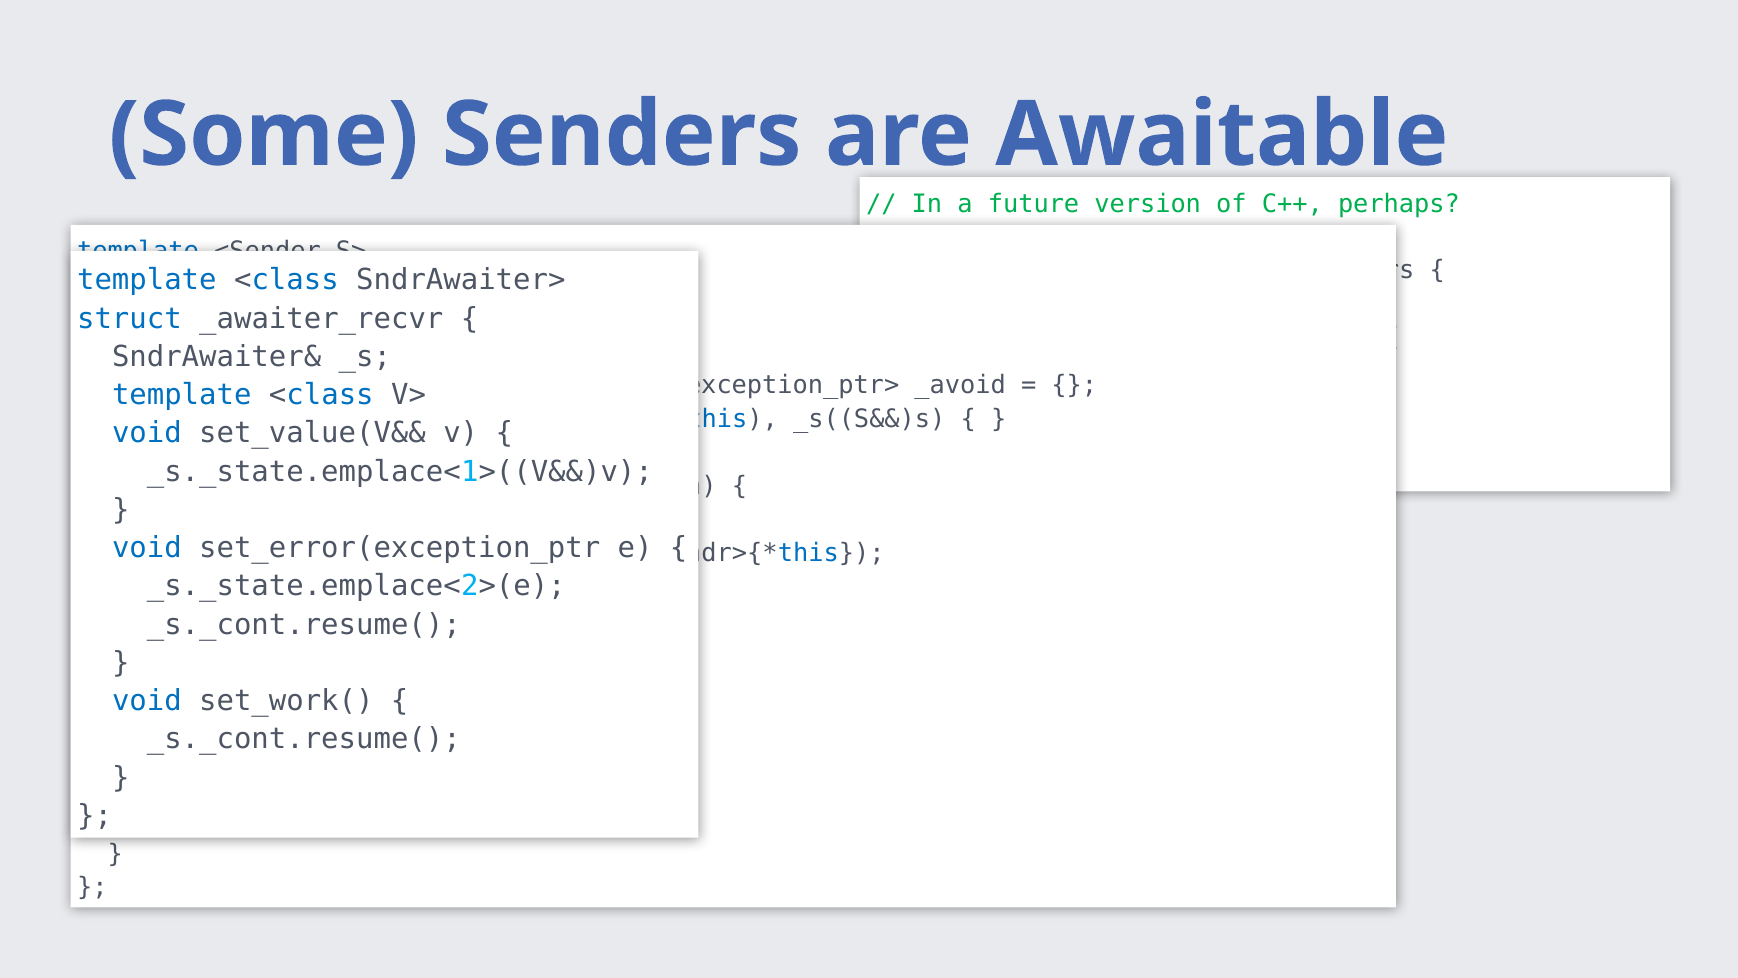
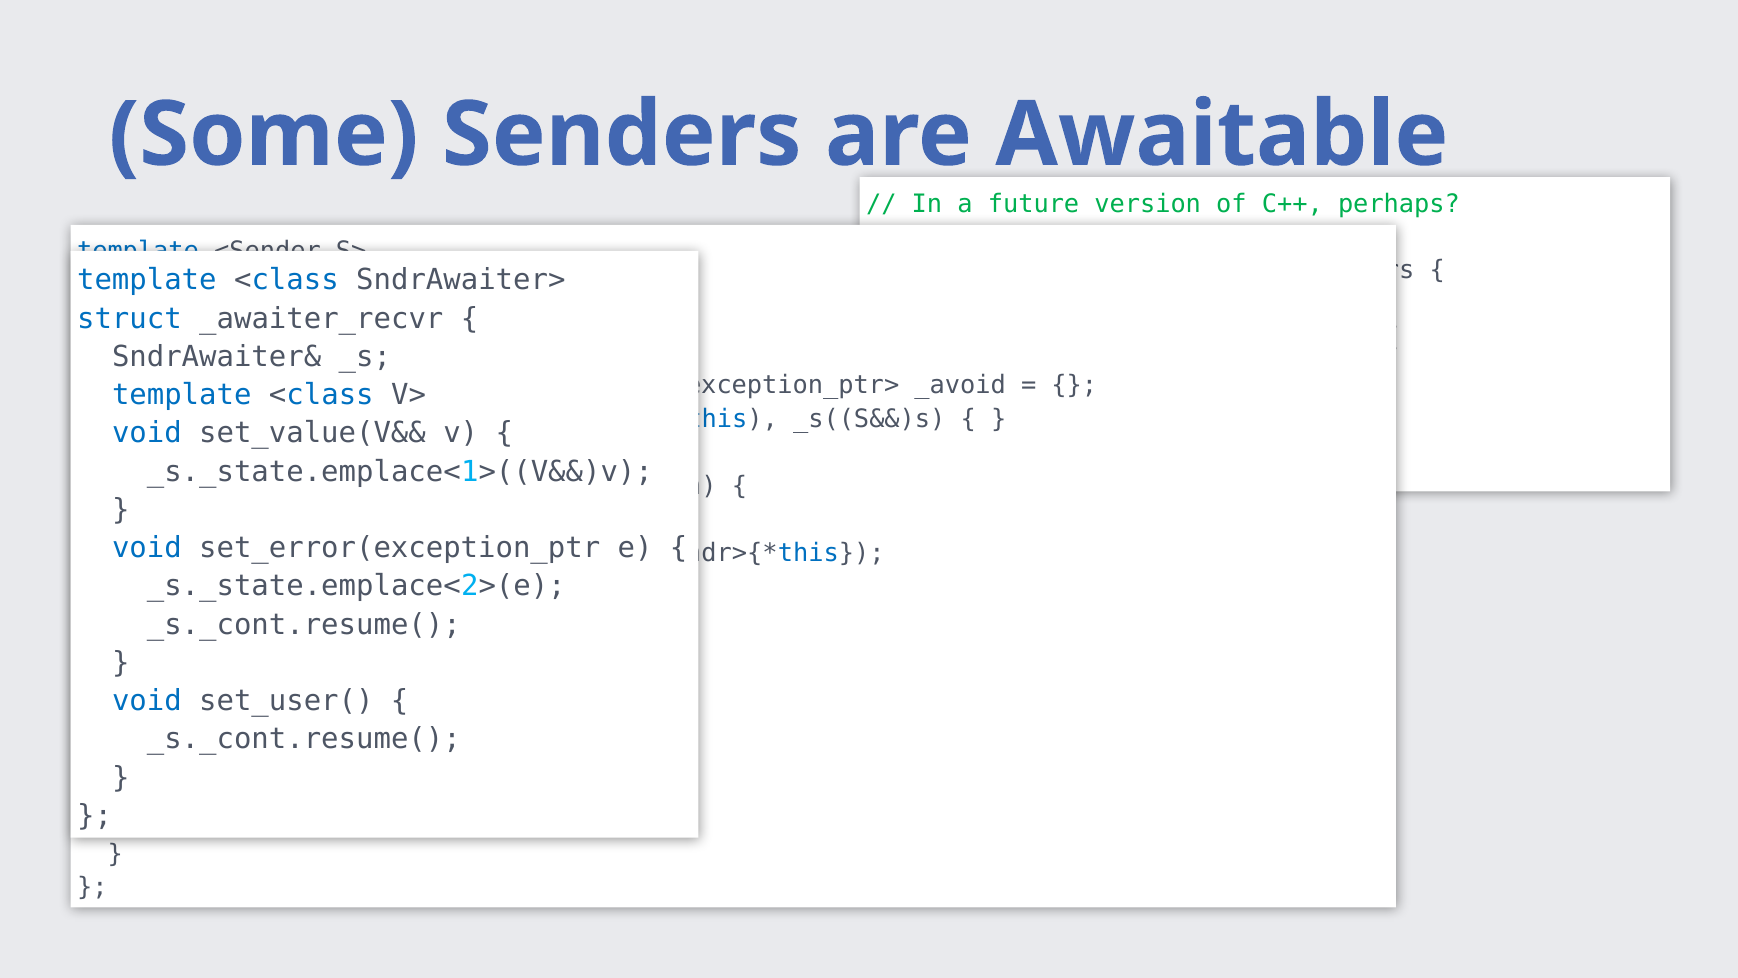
set_work(: set_work( -> set_user(
